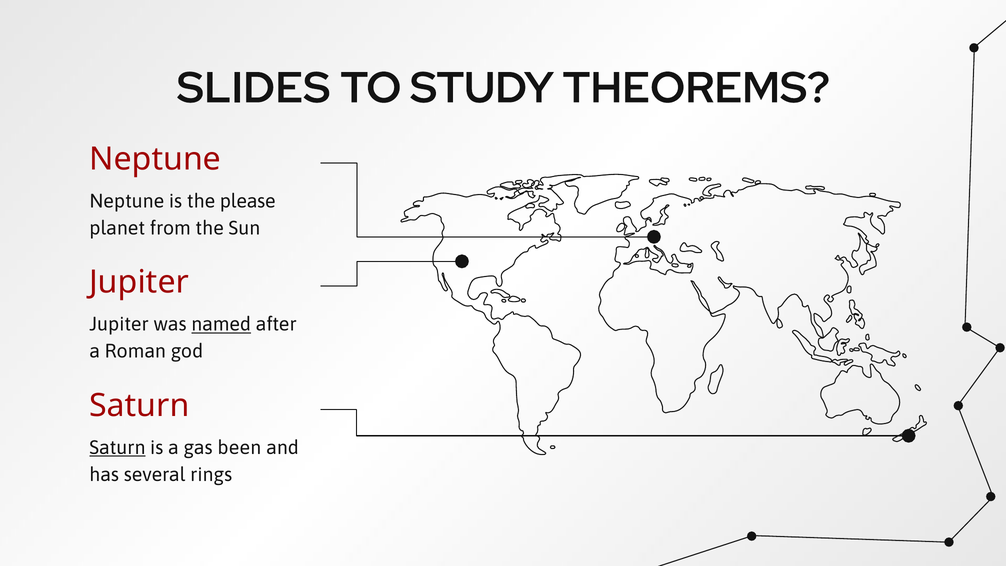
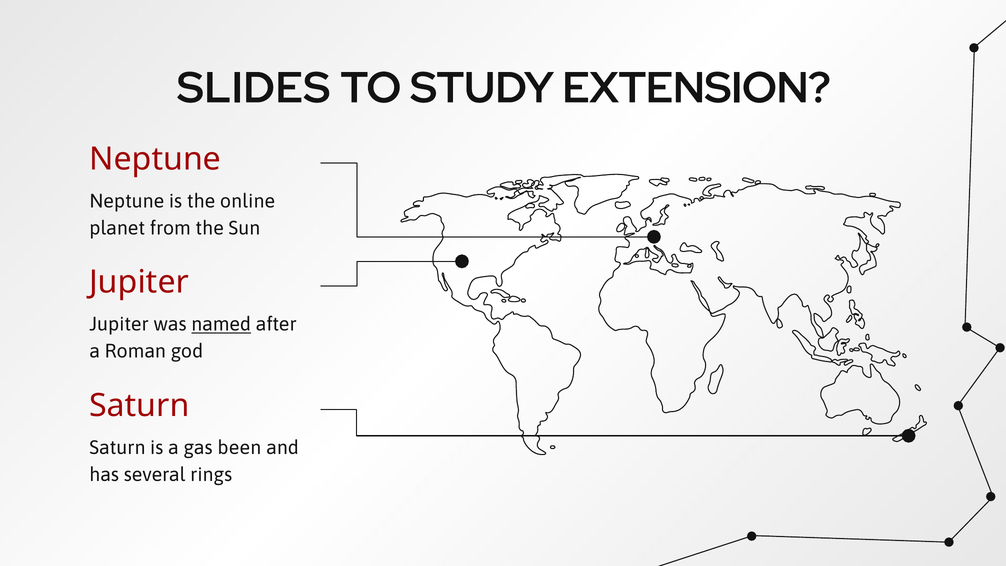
THEOREMS: THEOREMS -> EXTENSION
please: please -> online
Saturn at (117, 448) underline: present -> none
